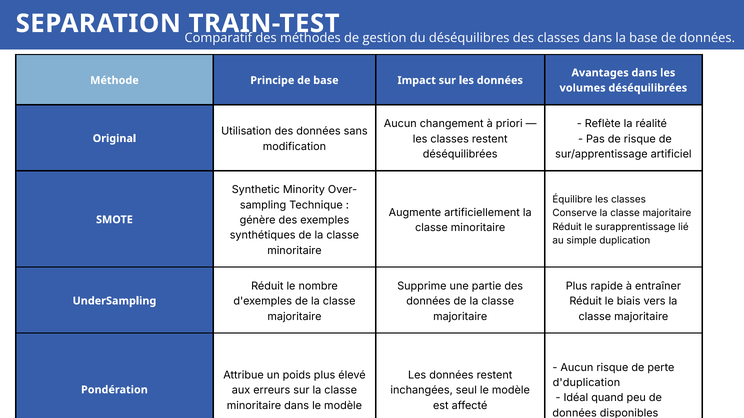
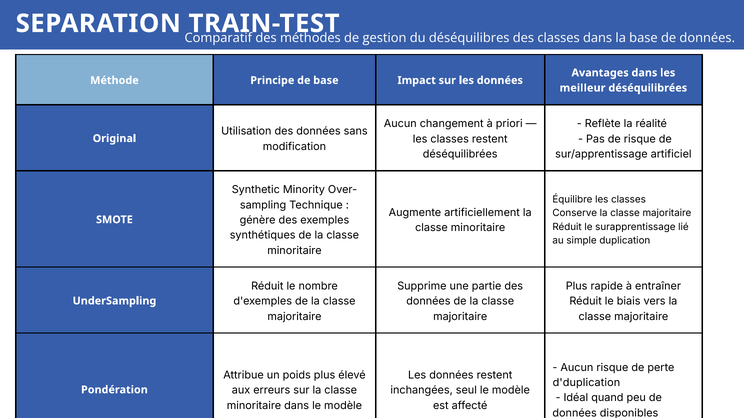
volumes: volumes -> meilleur
